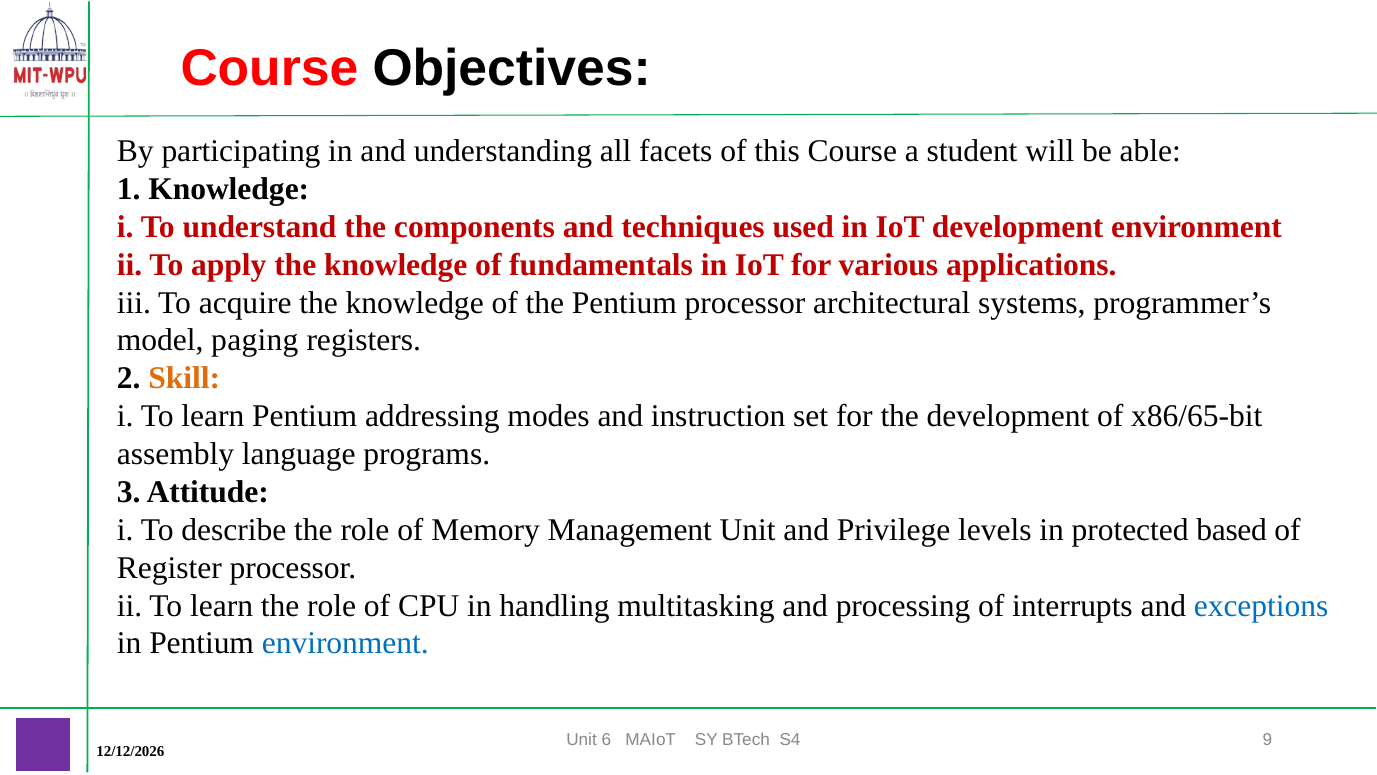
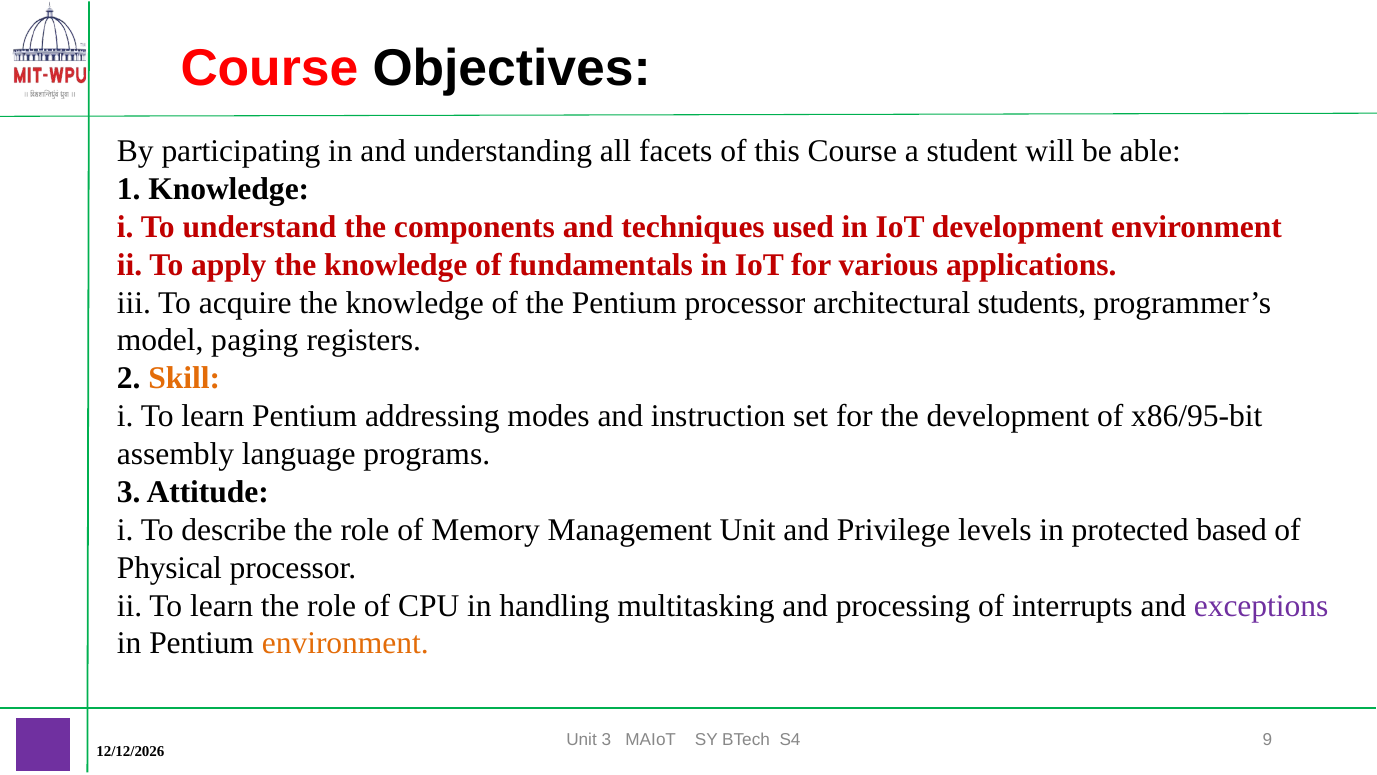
systems: systems -> students
x86/65-bit: x86/65-bit -> x86/95-bit
Register: Register -> Physical
exceptions colour: blue -> purple
environment at (345, 643) colour: blue -> orange
Unit 6: 6 -> 3
